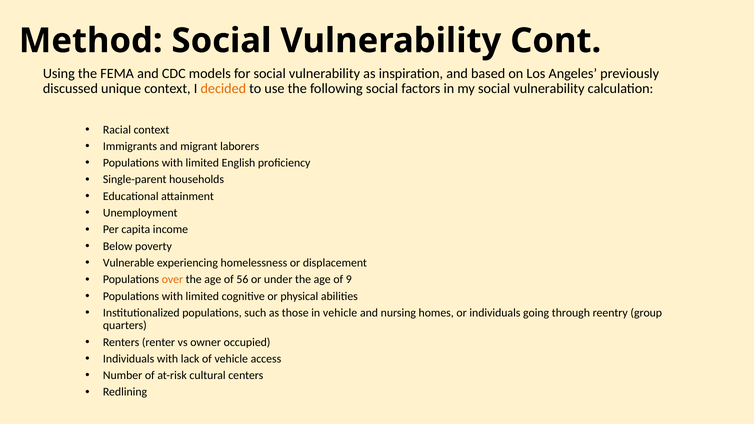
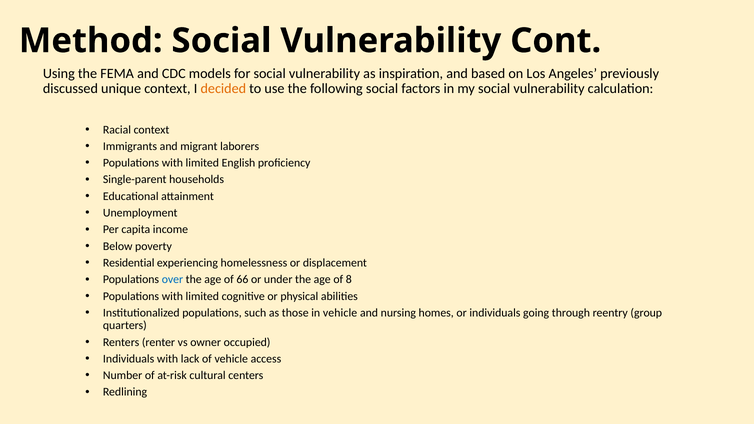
Vulnerable: Vulnerable -> Residential
over colour: orange -> blue
56: 56 -> 66
9: 9 -> 8
